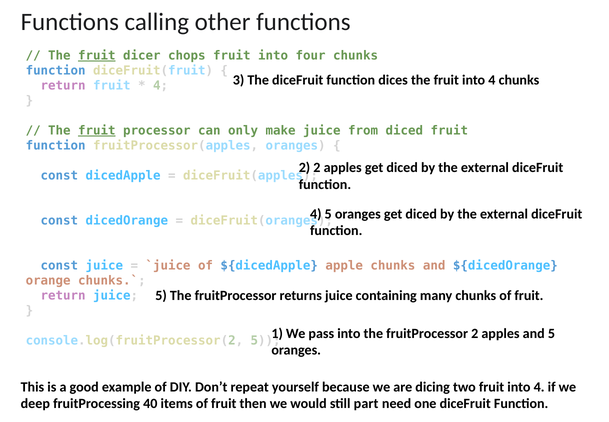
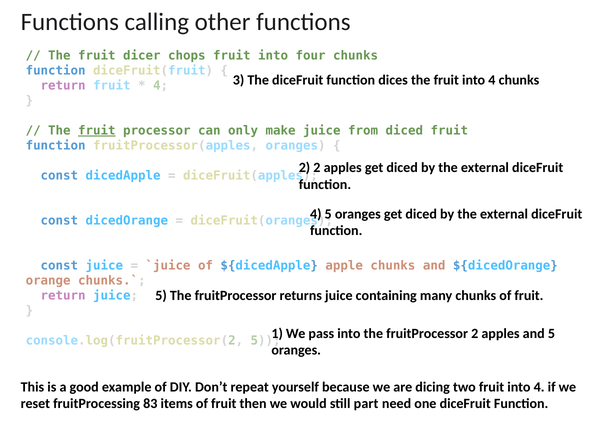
fruit at (97, 56) underline: present -> none
deep: deep -> reset
40: 40 -> 83
